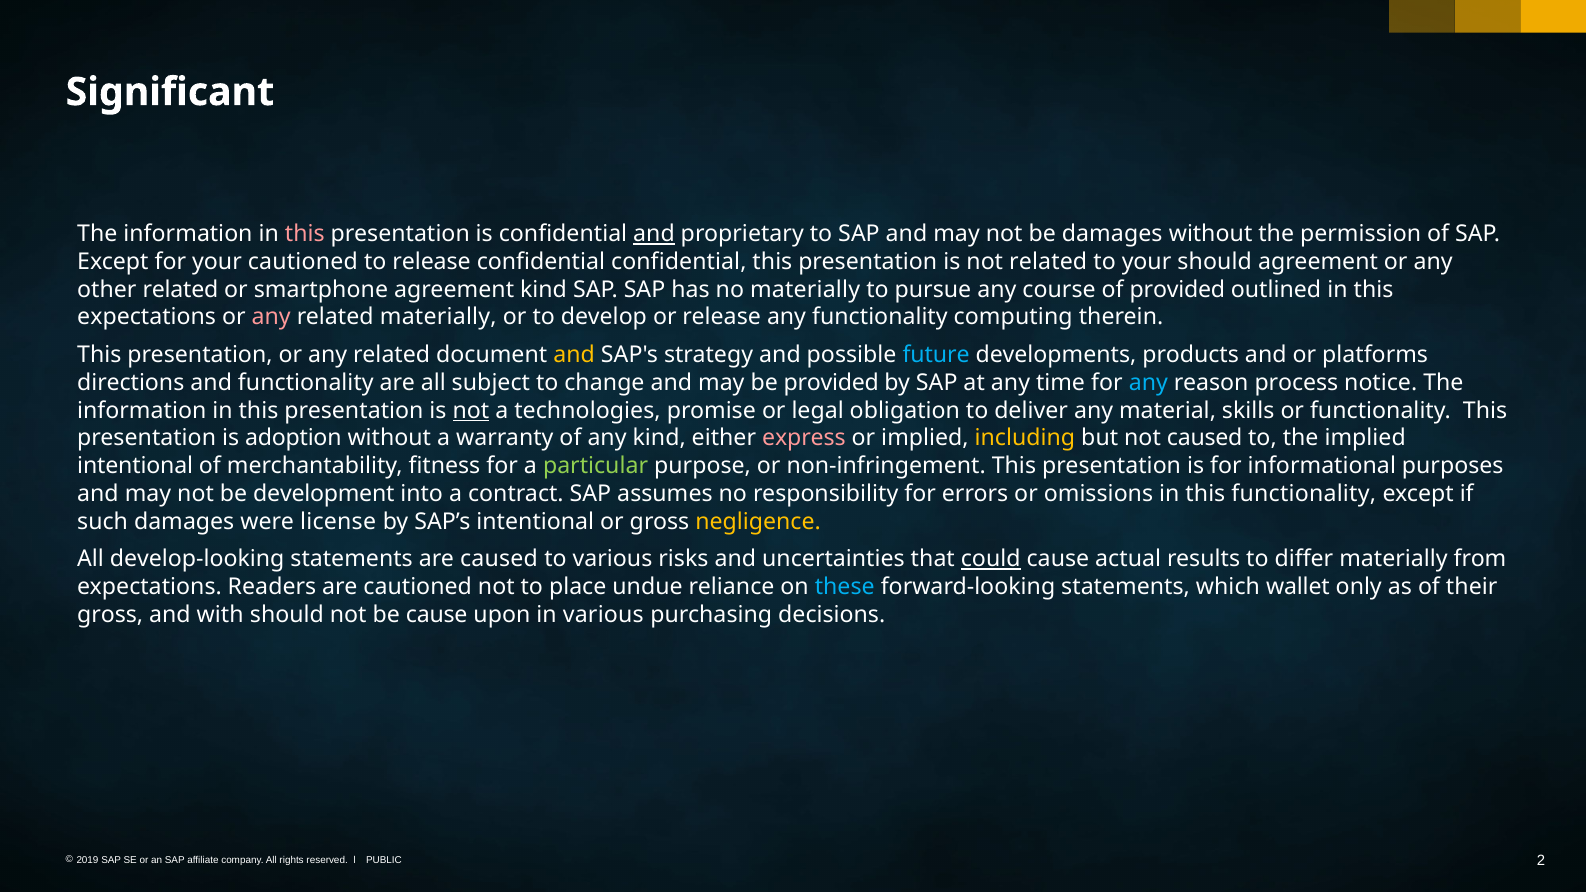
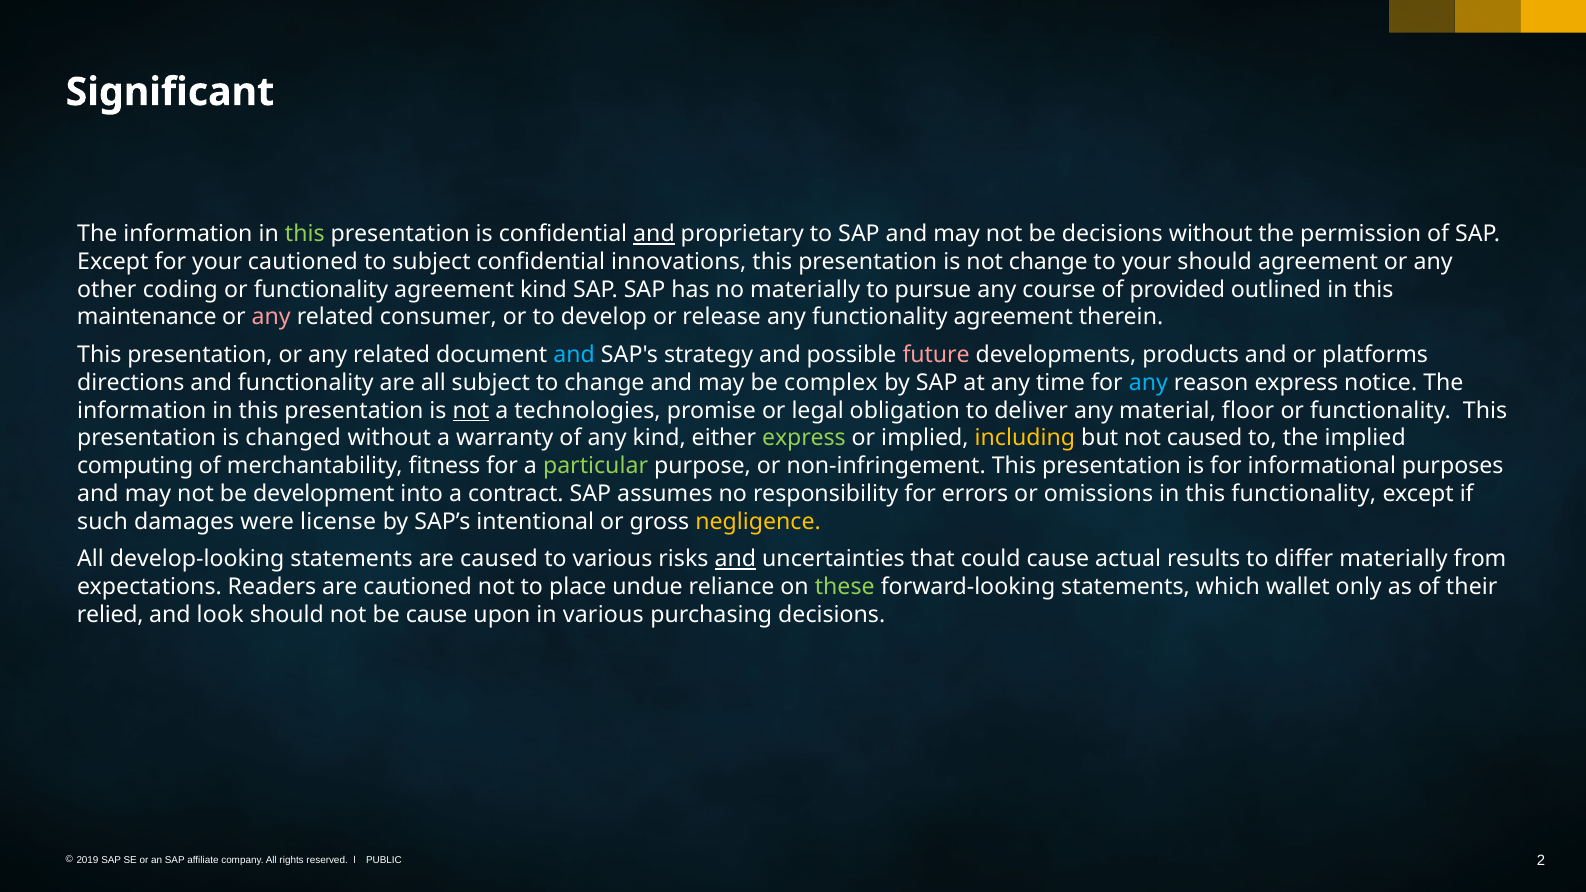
this at (305, 234) colour: pink -> light green
be damages: damages -> decisions
to release: release -> subject
confidential confidential: confidential -> innovations
not related: related -> change
other related: related -> coding
smartphone at (321, 289): smartphone -> functionality
expectations at (147, 317): expectations -> maintenance
related materially: materially -> consumer
any functionality computing: computing -> agreement
and at (574, 355) colour: yellow -> light blue
future colour: light blue -> pink
be provided: provided -> complex
reason process: process -> express
skills: skills -> floor
adoption: adoption -> changed
express at (804, 438) colour: pink -> light green
intentional at (135, 466): intentional -> computing
and at (735, 559) underline: none -> present
could underline: present -> none
these colour: light blue -> light green
gross at (110, 615): gross -> relied
with: with -> look
